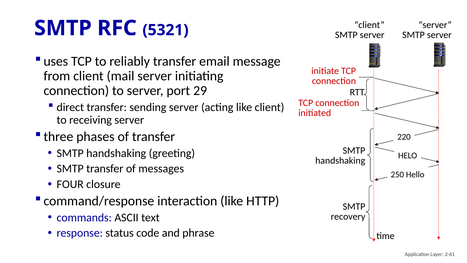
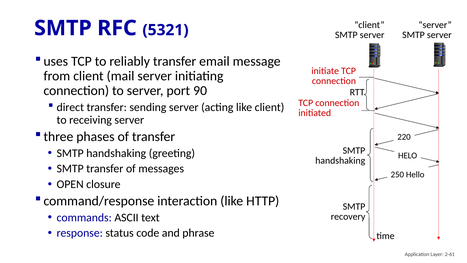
29: 29 -> 90
FOUR: FOUR -> OPEN
